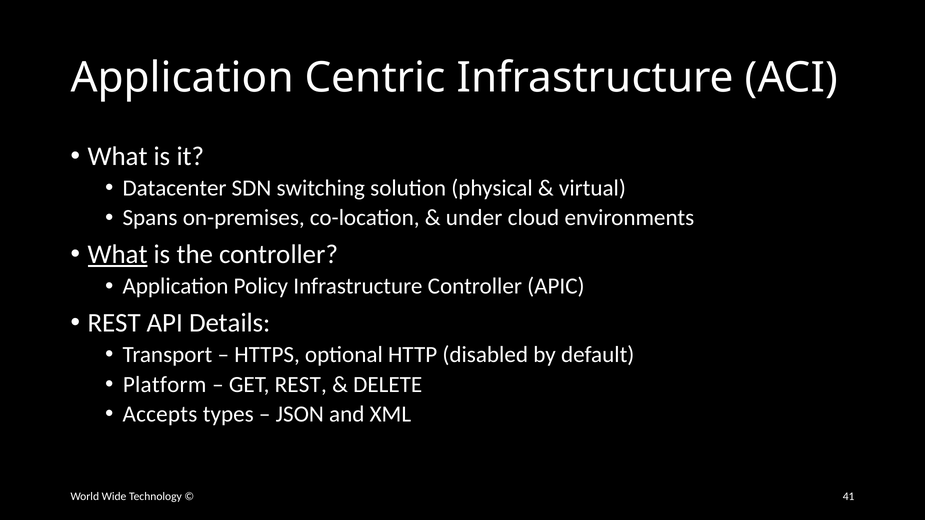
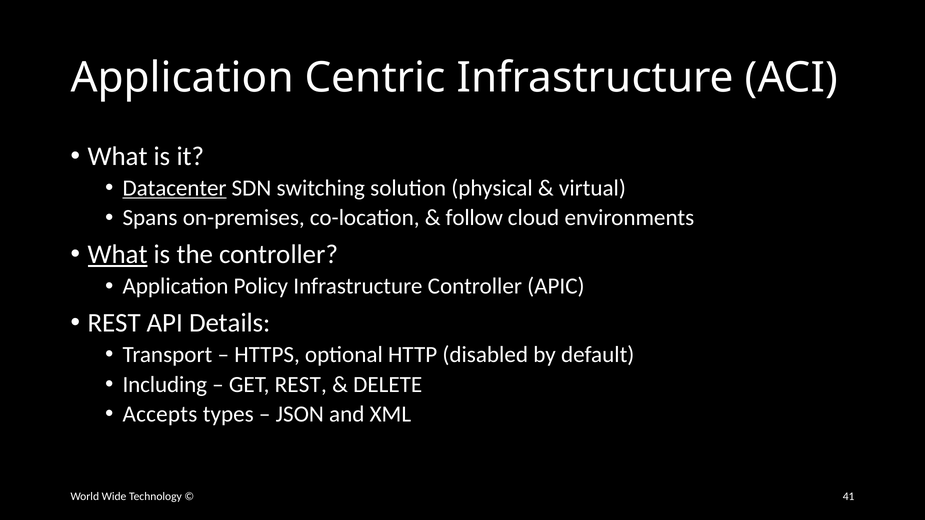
Datacenter underline: none -> present
under: under -> follow
Platform: Platform -> Including
